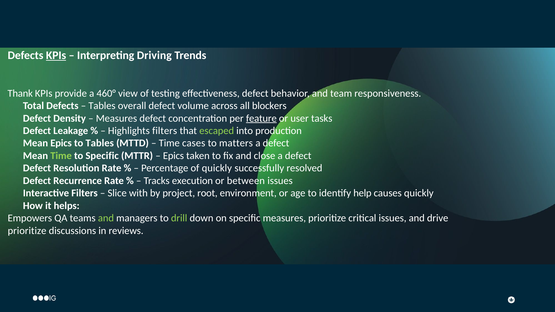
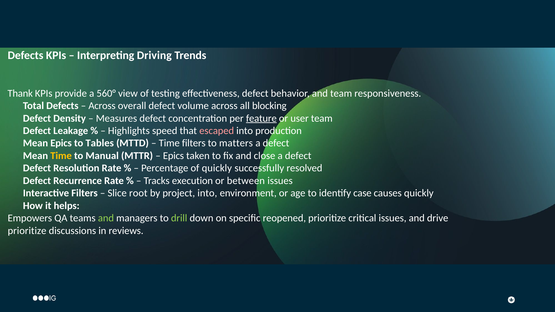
KPIs at (56, 55) underline: present -> none
460°: 460° -> 560°
Tables at (102, 106): Tables -> Across
blockers: blockers -> blocking
user tasks: tasks -> team
Highlights filters: filters -> speed
escaped colour: light green -> pink
Time cases: cases -> filters
Time at (61, 156) colour: light green -> yellow
to Specific: Specific -> Manual
with: with -> root
project root: root -> into
help: help -> case
specific measures: measures -> reopened
